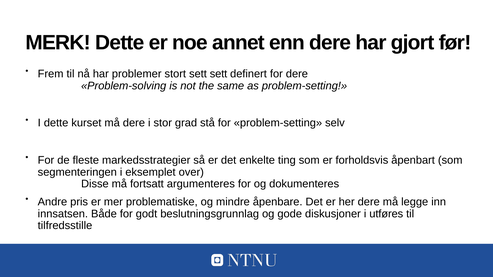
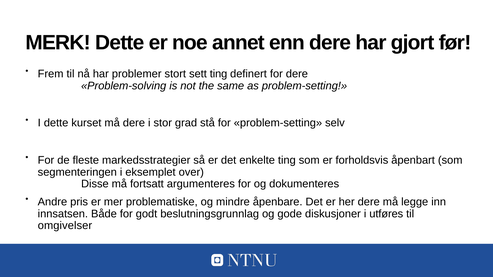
sett sett: sett -> ting
tilfredsstille: tilfredsstille -> omgivelser
